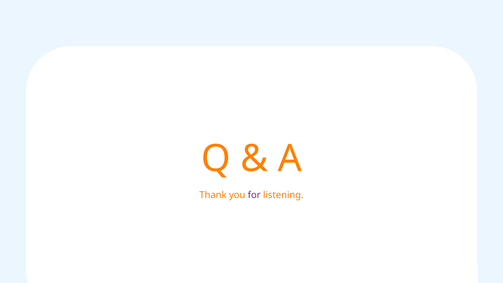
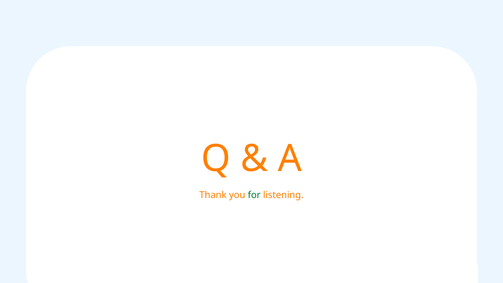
for colour: purple -> green
